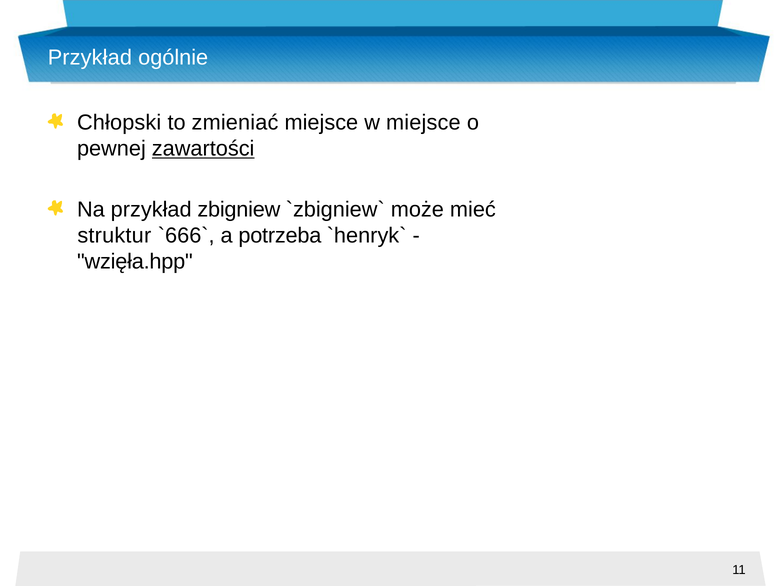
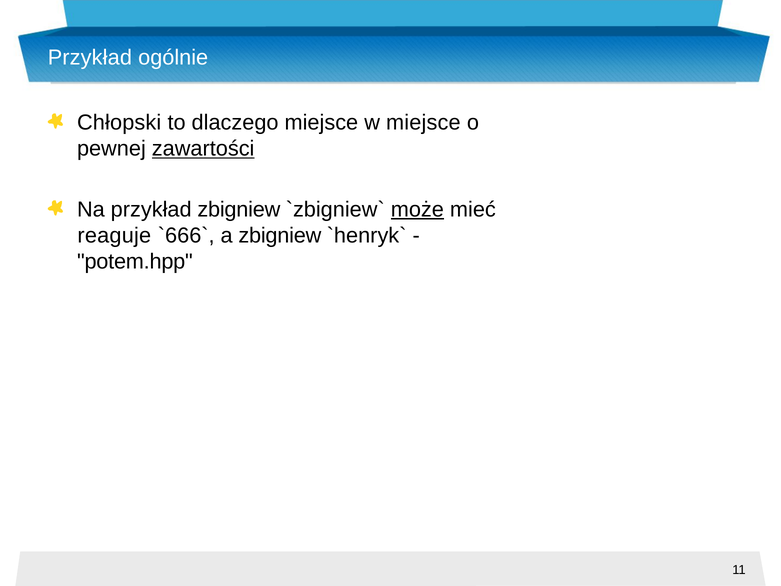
zmieniać: zmieniać -> dlaczego
może underline: none -> present
struktur: struktur -> reaguje
a potrzeba: potrzeba -> zbigniew
wzięła.hpp: wzięła.hpp -> potem.hpp
